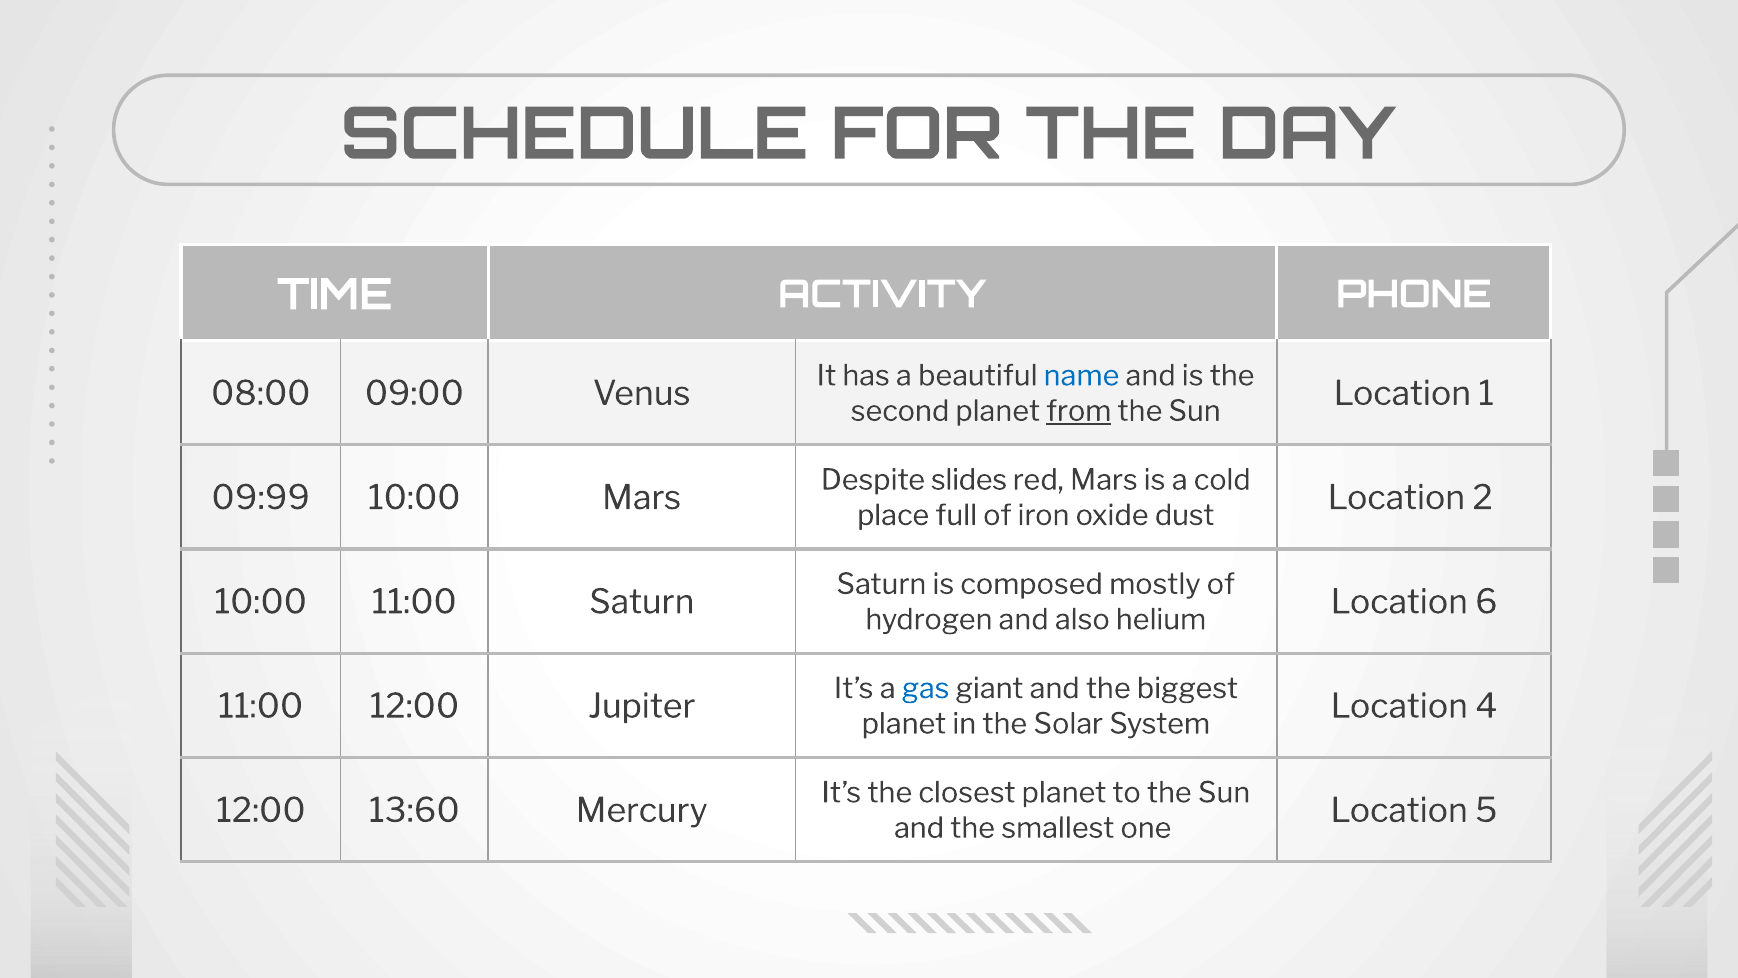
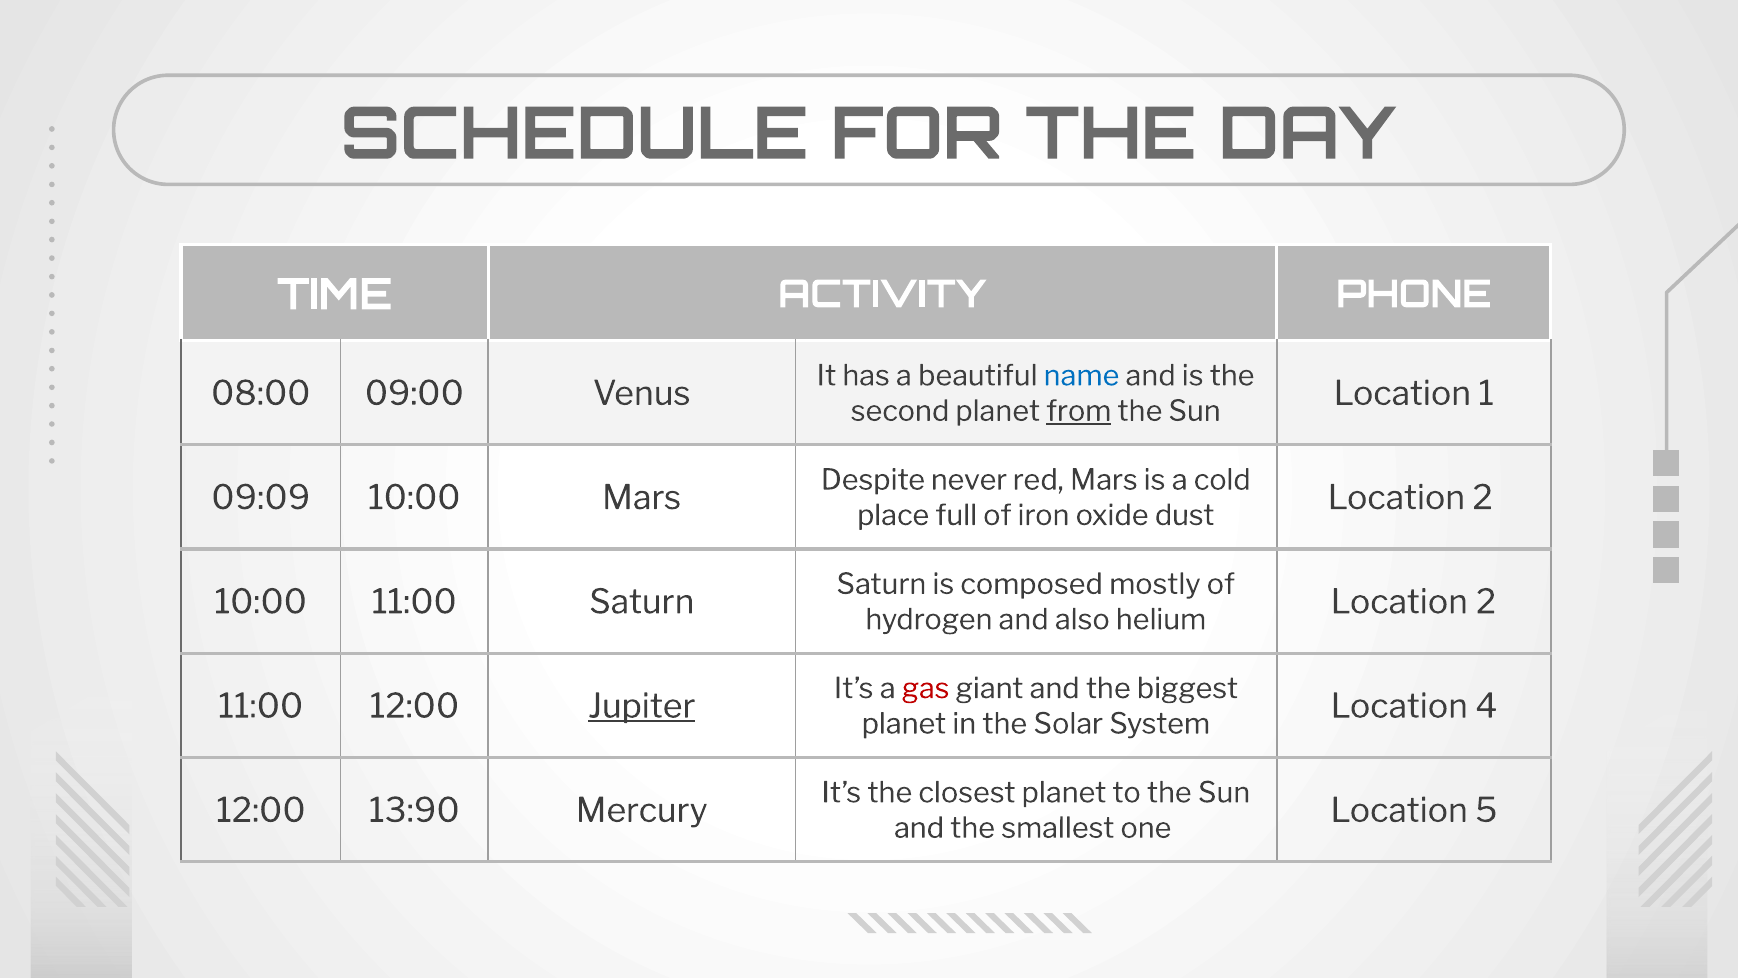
slides: slides -> never
09:99: 09:99 -> 09:09
6 at (1486, 602): 6 -> 2
gas colour: blue -> red
Jupiter underline: none -> present
13:60: 13:60 -> 13:90
